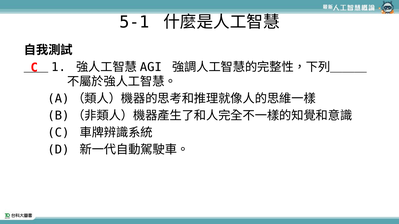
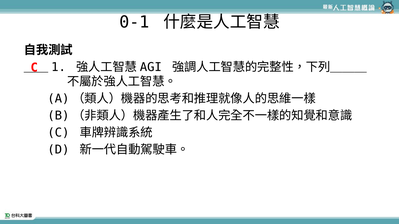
5-1: 5-1 -> 0-1
